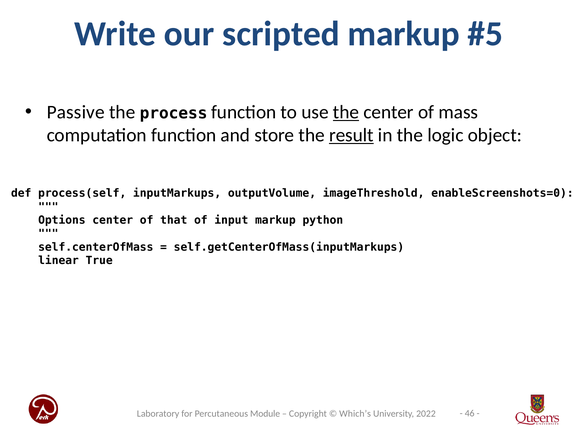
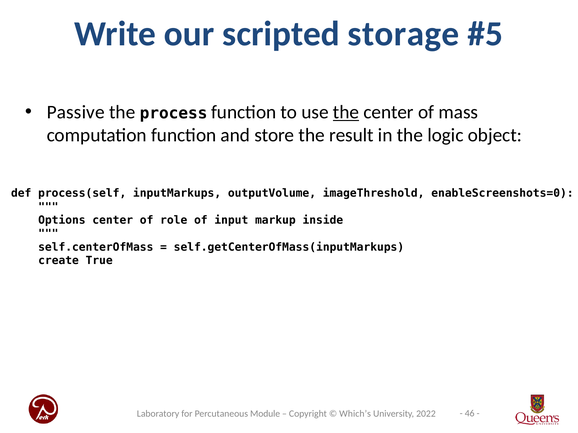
scripted markup: markup -> storage
result underline: present -> none
that: that -> role
python: python -> inside
linear: linear -> create
